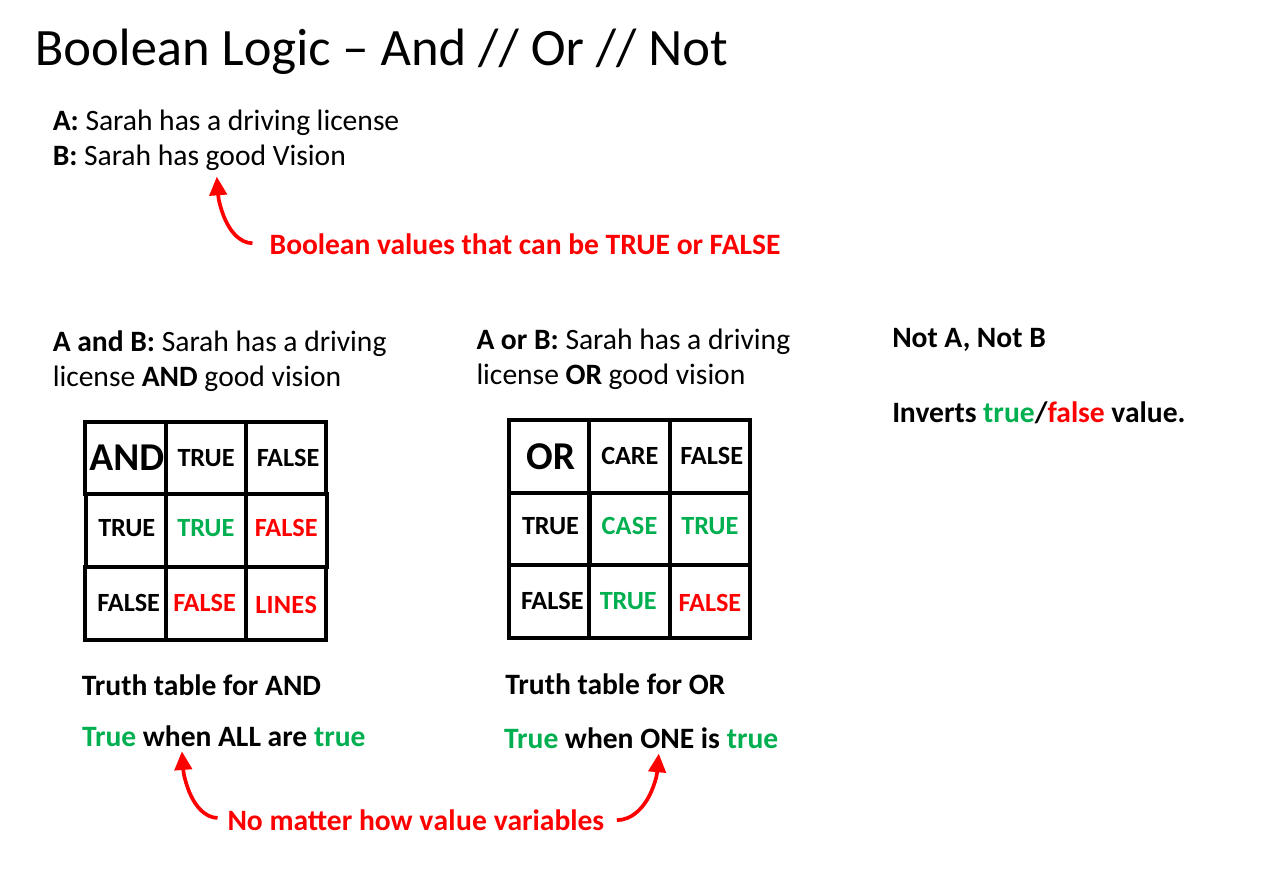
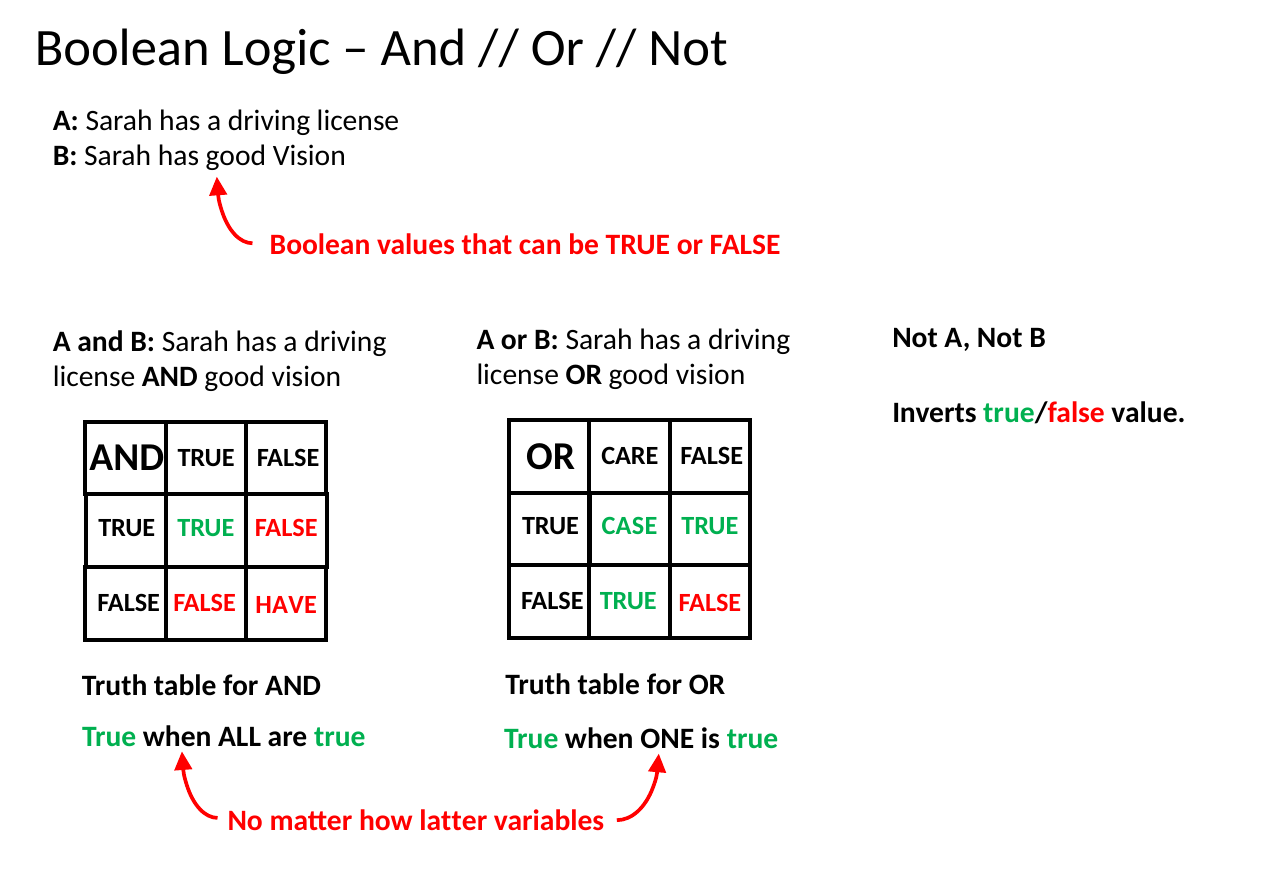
LINES: LINES -> HAVE
how value: value -> latter
